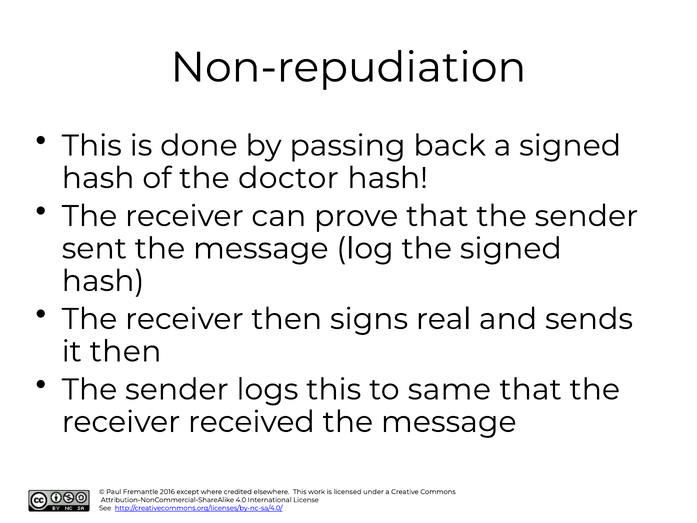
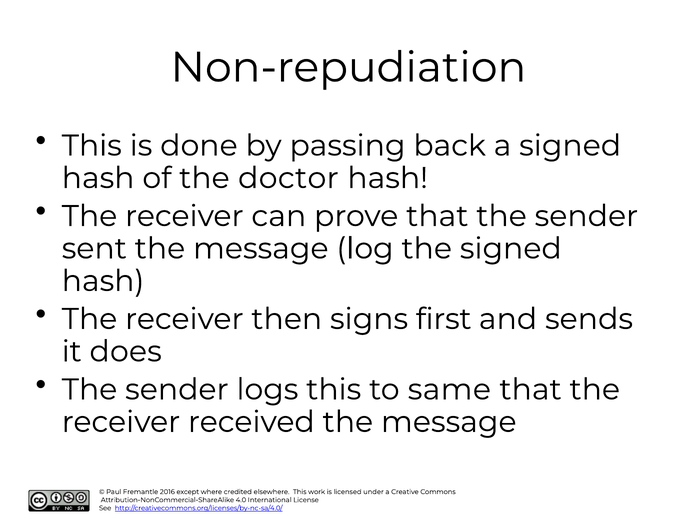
real: real -> first
it then: then -> does
